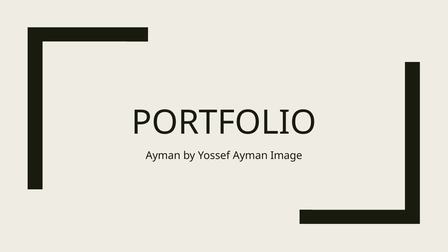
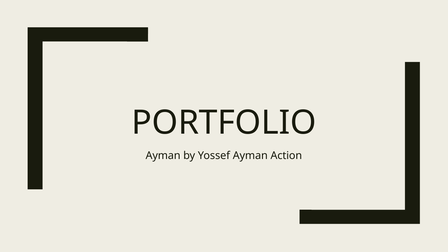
Image: Image -> Action
